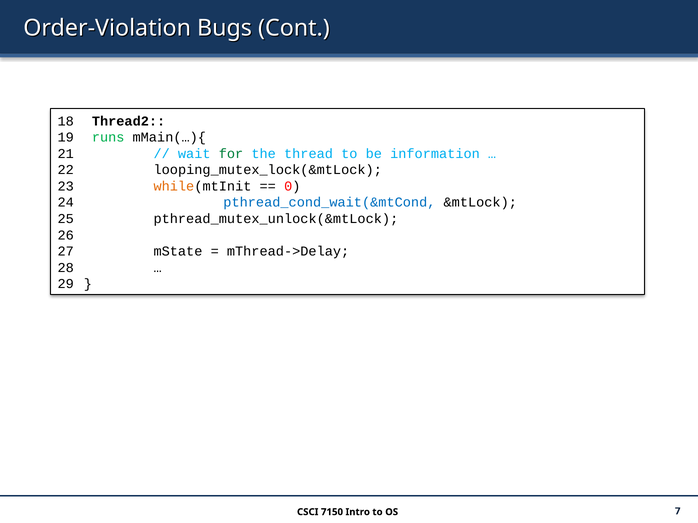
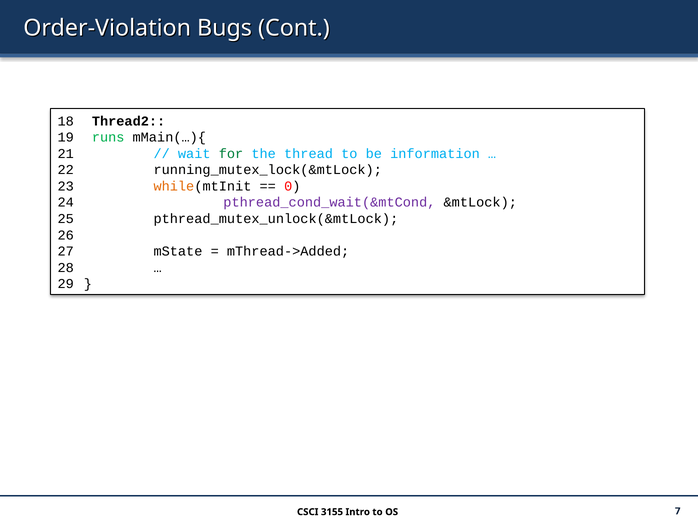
looping_mutex_lock(&mtLock: looping_mutex_lock(&mtLock -> running_mutex_lock(&mtLock
pthread_cond_wait(&mtCond colour: blue -> purple
mThread->Delay: mThread->Delay -> mThread->Added
7150: 7150 -> 3155
